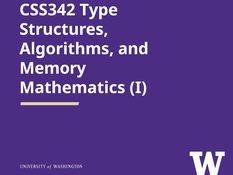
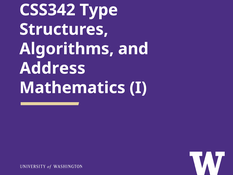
Memory: Memory -> Address
